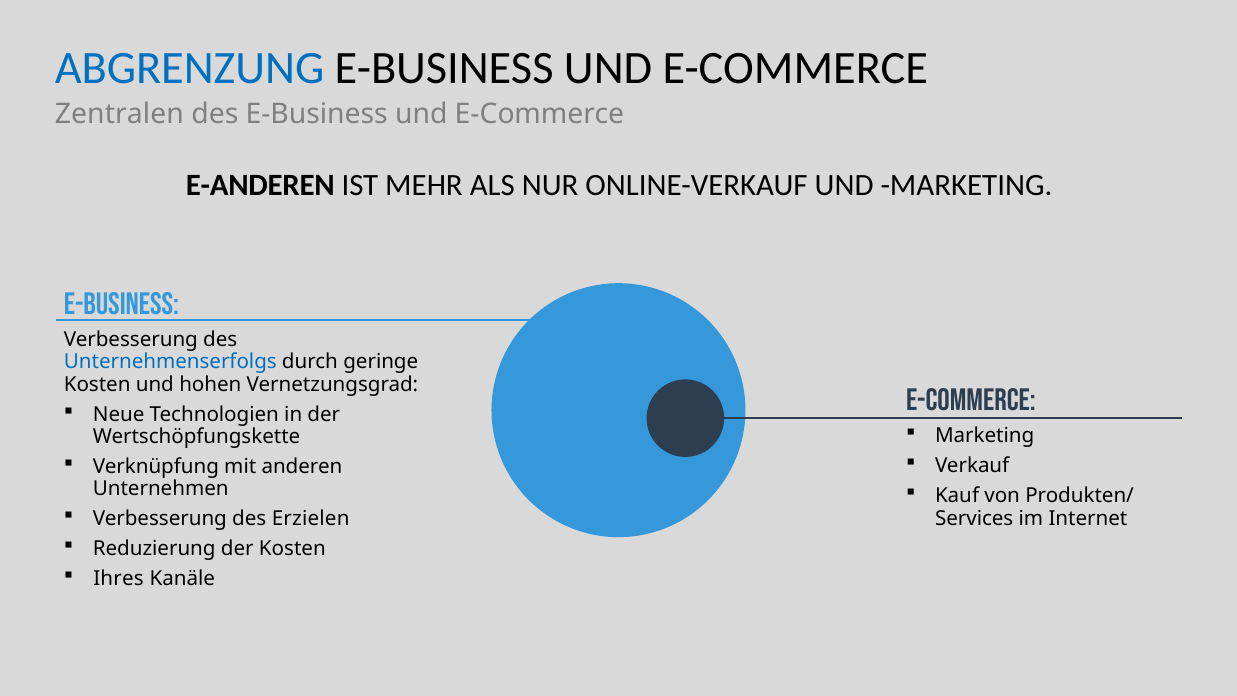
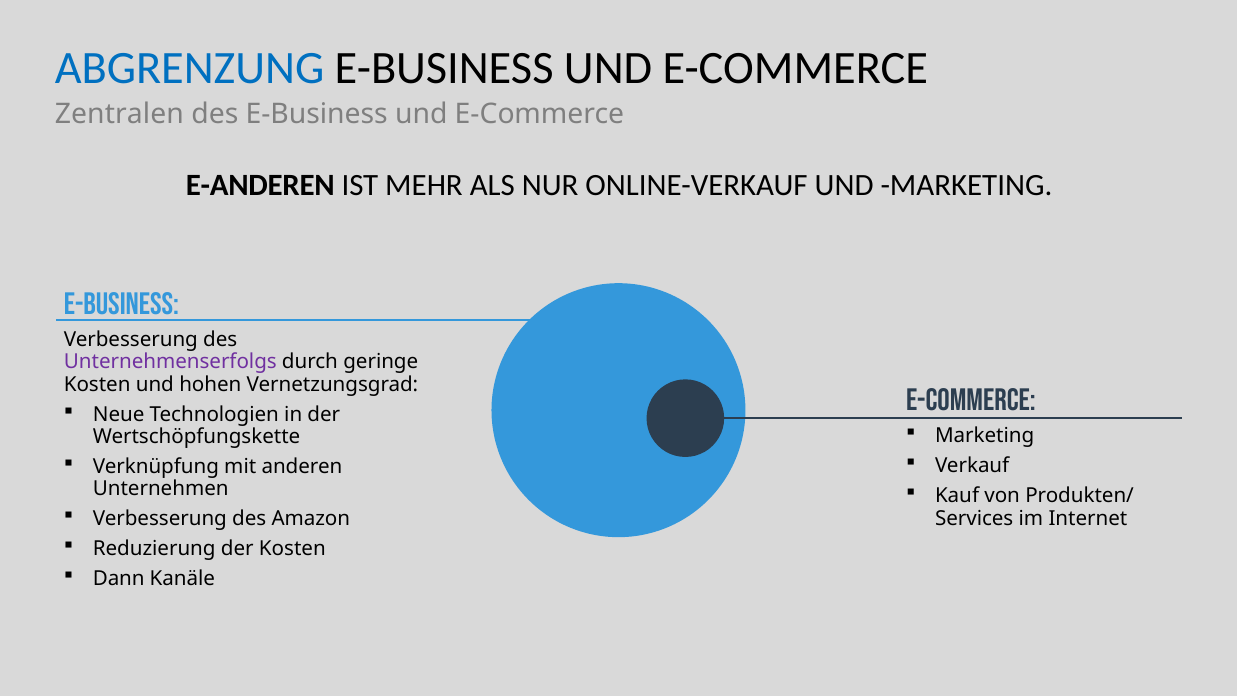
Unternehmenserfolgs colour: blue -> purple
Erzielen: Erzielen -> Amazon
Ihres: Ihres -> Dann
